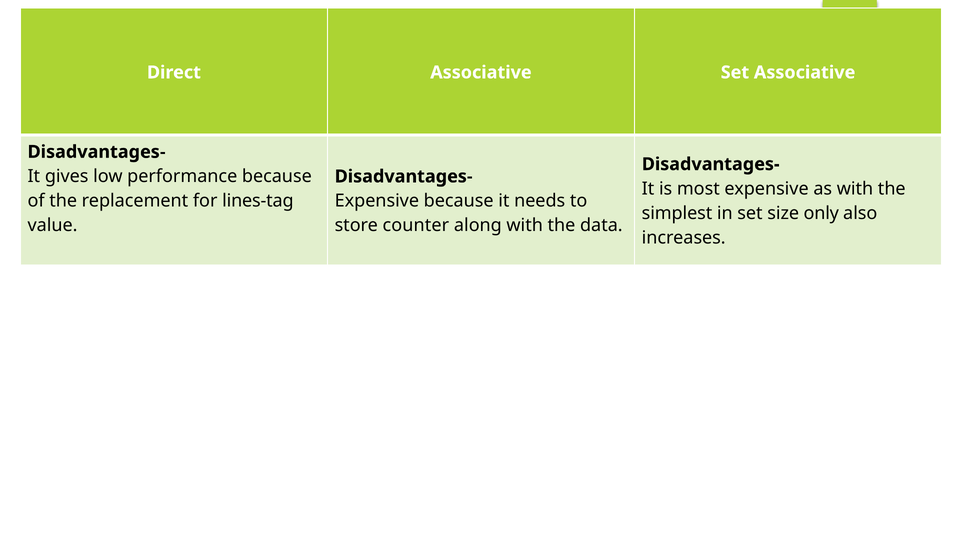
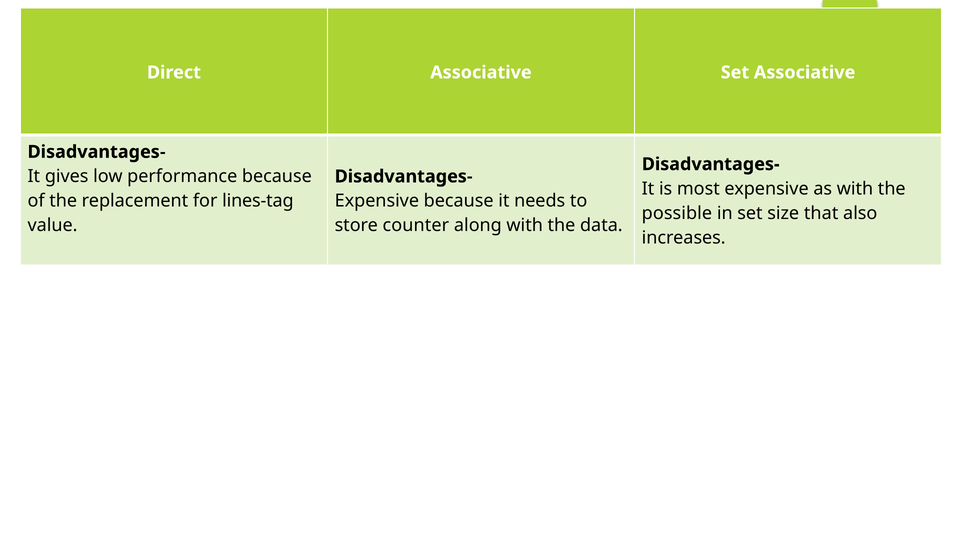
simplest: simplest -> possible
only: only -> that
